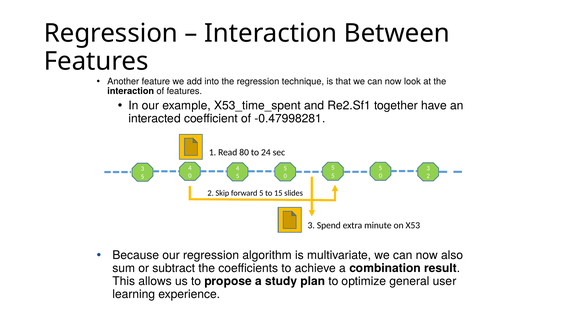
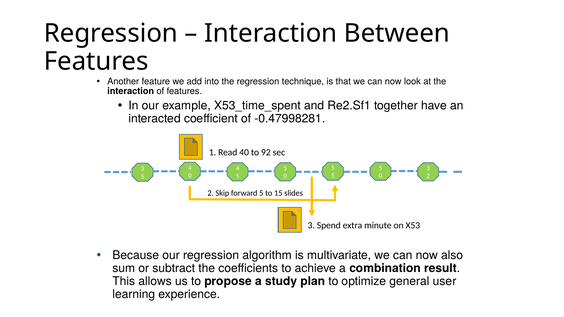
80: 80 -> 40
24: 24 -> 92
